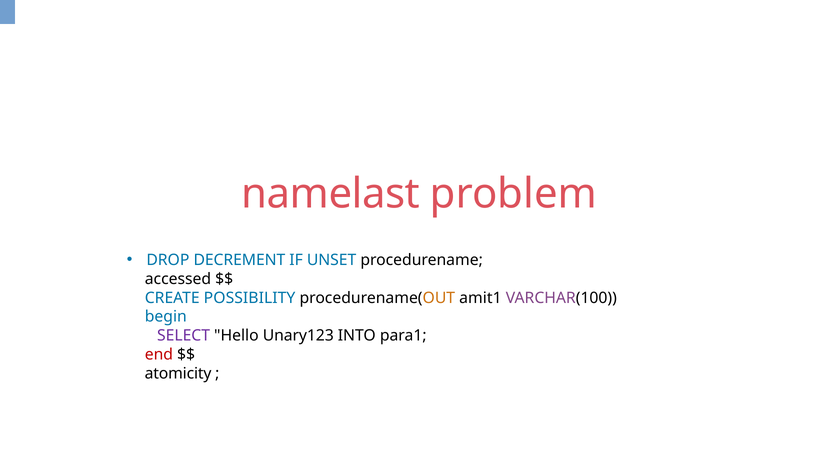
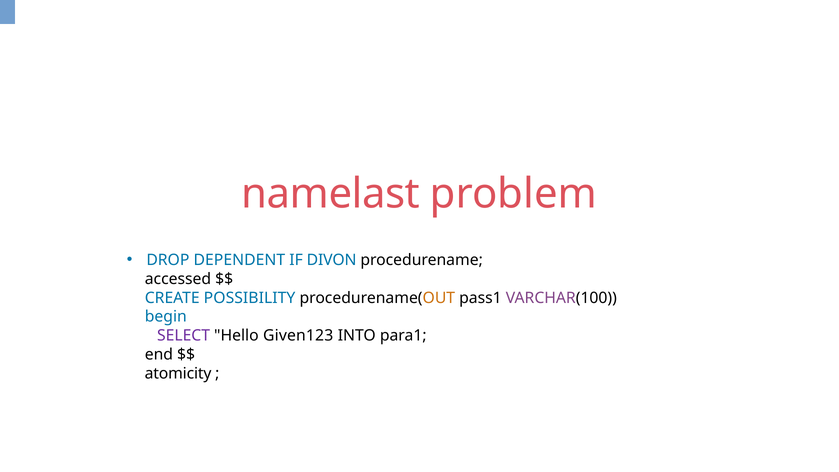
DECREMENT: DECREMENT -> DEPENDENT
UNSET: UNSET -> DIVON
amit1: amit1 -> pass1
Unary123: Unary123 -> Given123
end colour: red -> black
